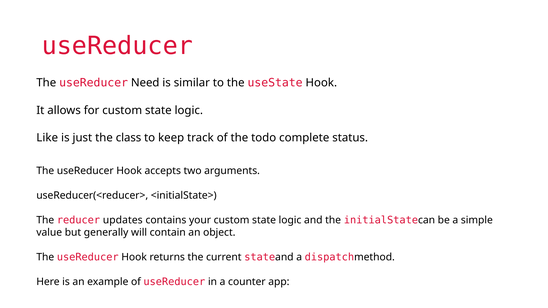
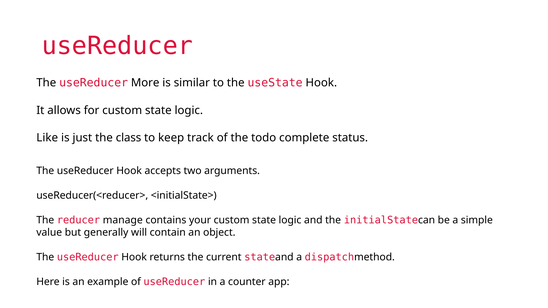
Need: Need -> More
updates: updates -> manage
